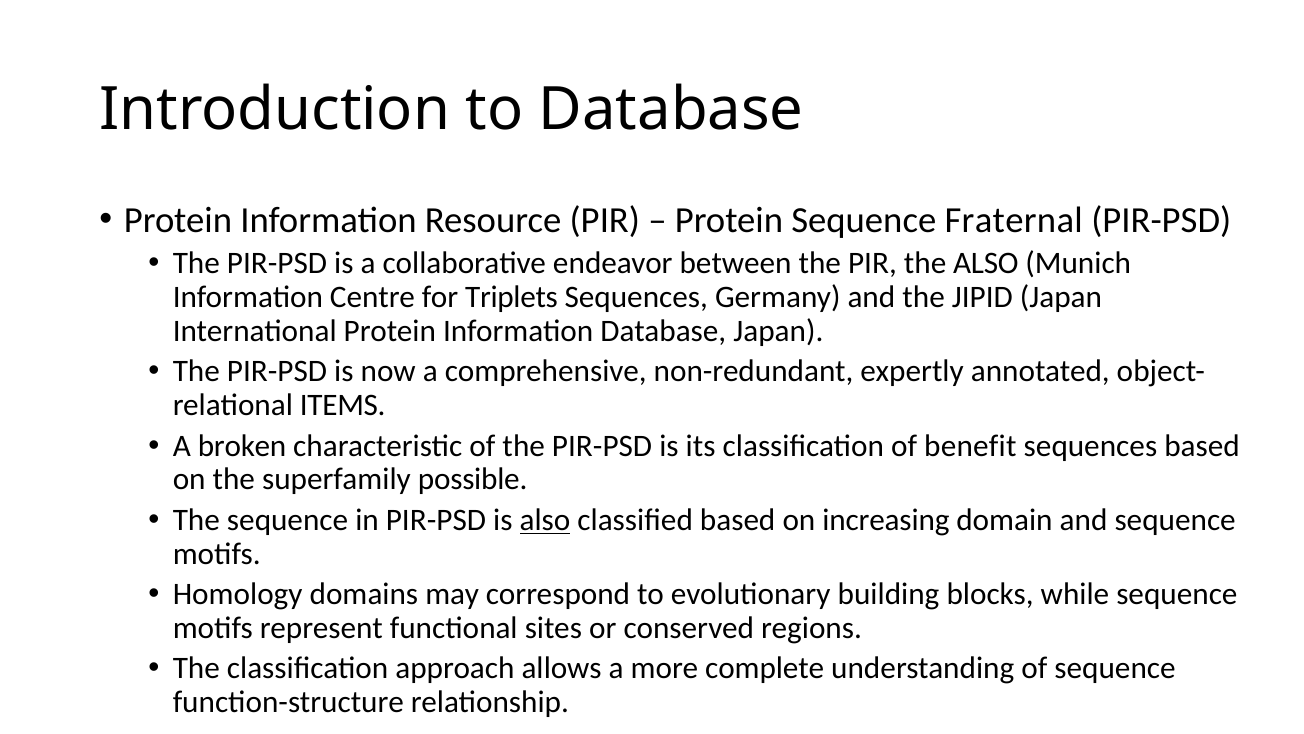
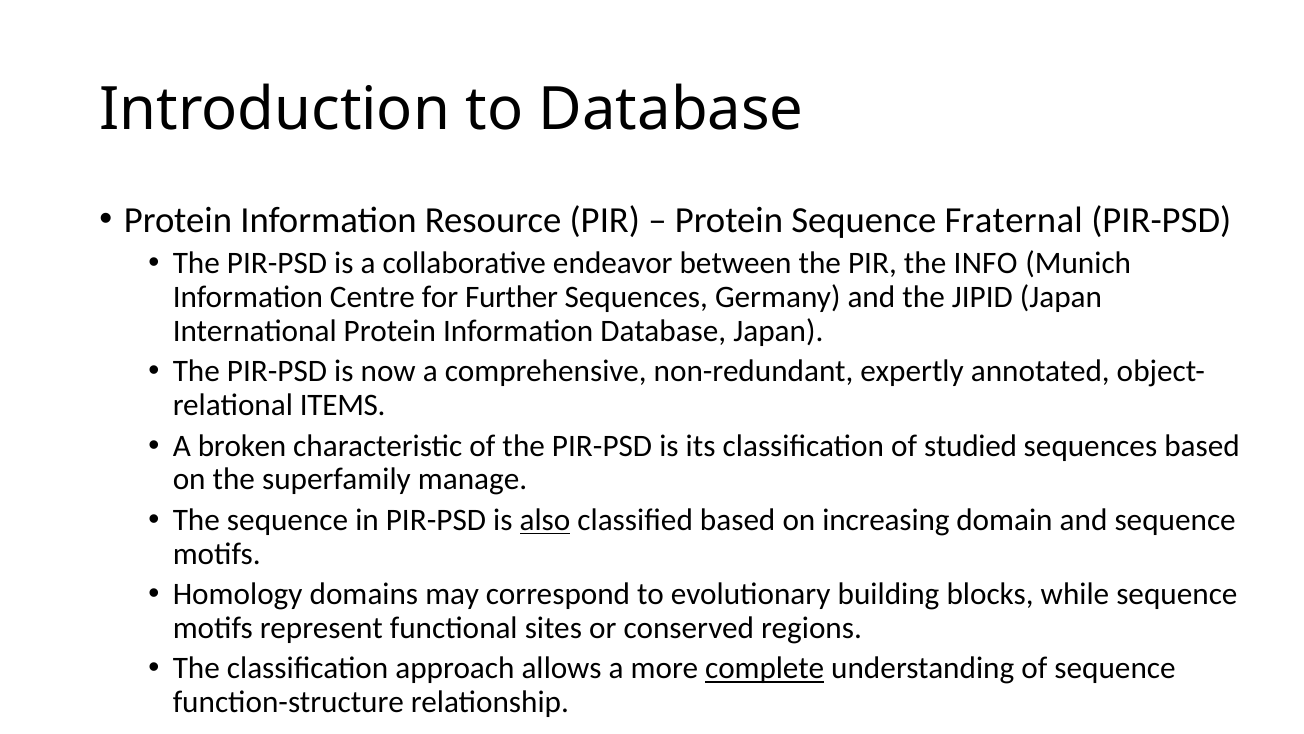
the ALSO: ALSO -> INFO
Triplets: Triplets -> Further
benefit: benefit -> studied
possible: possible -> manage
complete underline: none -> present
